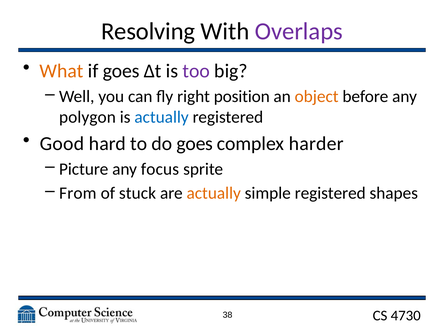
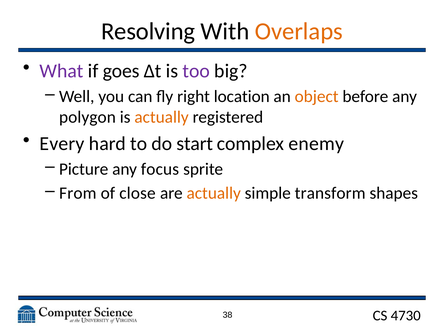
Overlaps colour: purple -> orange
What colour: orange -> purple
position: position -> location
actually at (162, 117) colour: blue -> orange
Good: Good -> Every
do goes: goes -> start
harder: harder -> enemy
stuck: stuck -> close
simple registered: registered -> transform
